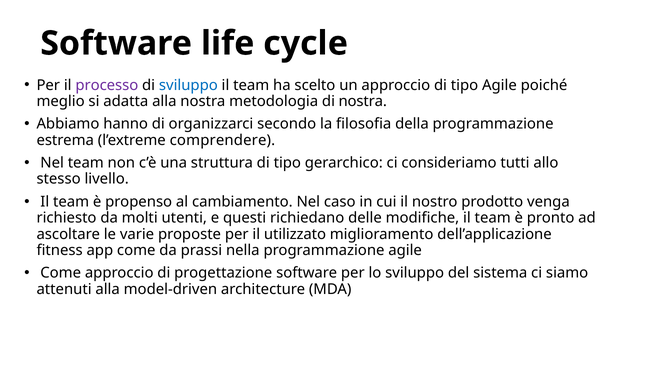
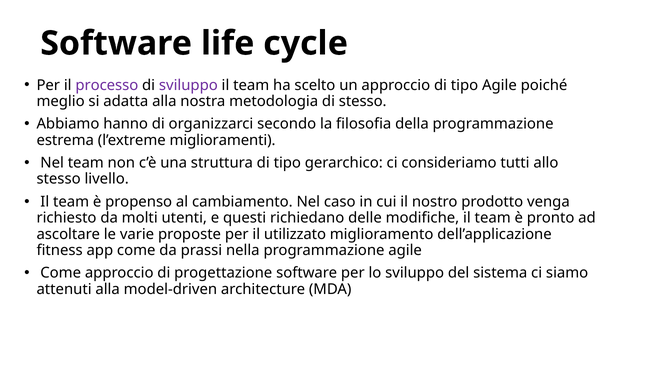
sviluppo at (188, 85) colour: blue -> purple
di nostra: nostra -> stesso
comprendere: comprendere -> miglioramenti
